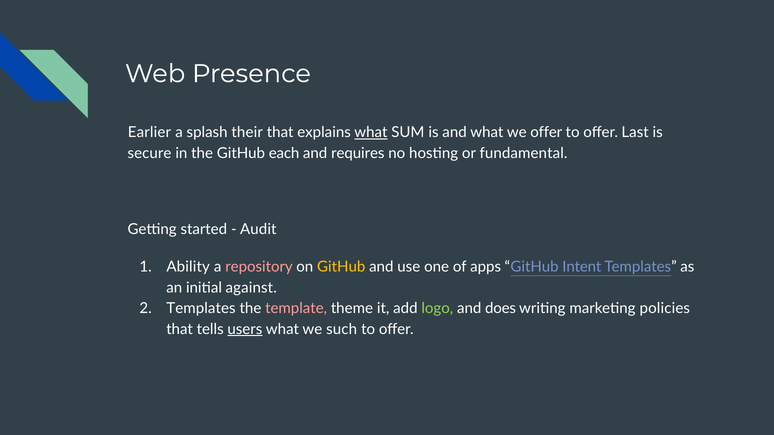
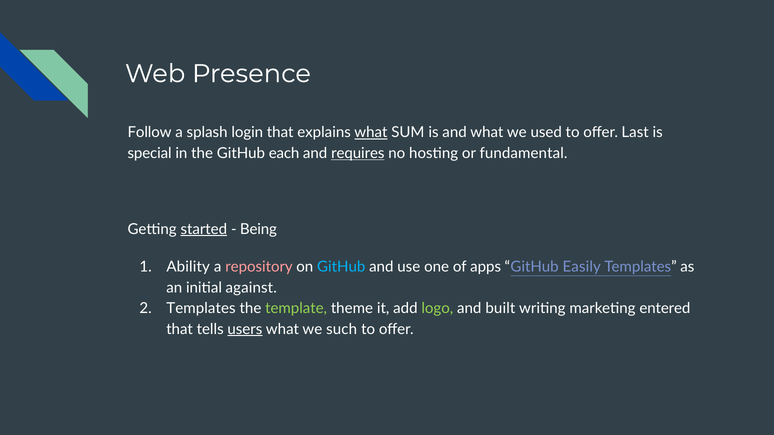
Earlier: Earlier -> Follow
their: their -> login
we offer: offer -> used
secure: secure -> special
requires underline: none -> present
started underline: none -> present
Audit: Audit -> Being
GitHub at (341, 267) colour: yellow -> light blue
Intent: Intent -> Easily
template colour: pink -> light green
does: does -> built
policies: policies -> entered
